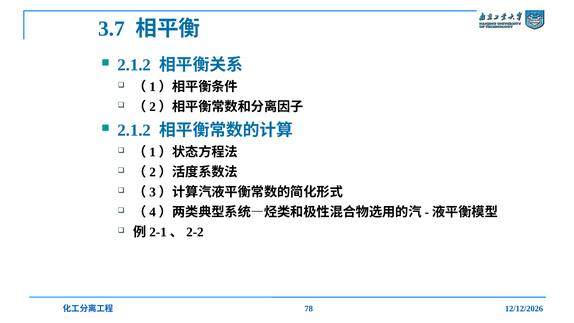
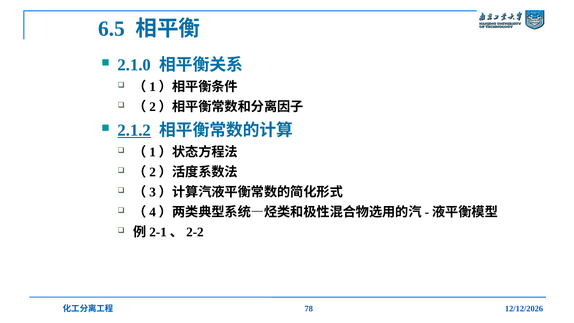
3.7: 3.7 -> 6.5
2.1.2 at (134, 65): 2.1.2 -> 2.1.0
2.1.2 at (134, 130) underline: none -> present
